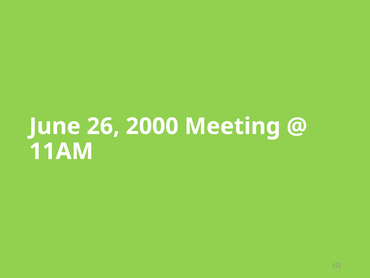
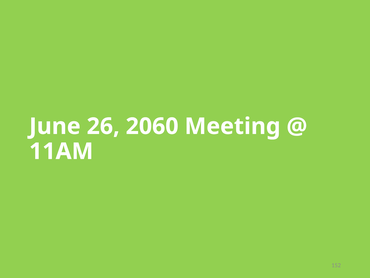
2000: 2000 -> 2060
